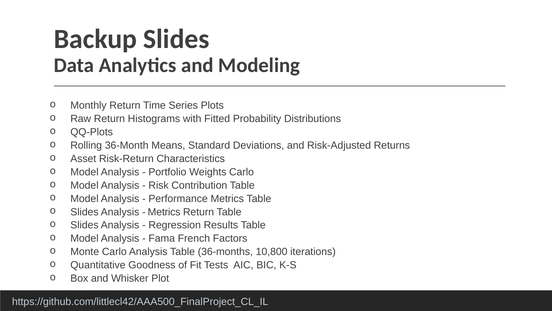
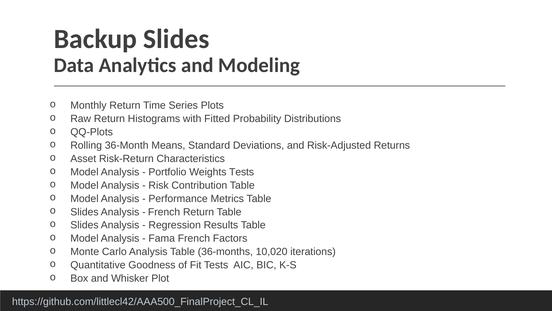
Weights Carlo: Carlo -> Tests
Metrics at (164, 212): Metrics -> French
10,800: 10,800 -> 10,020
